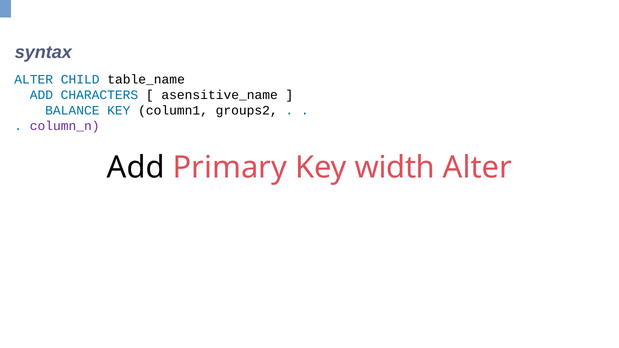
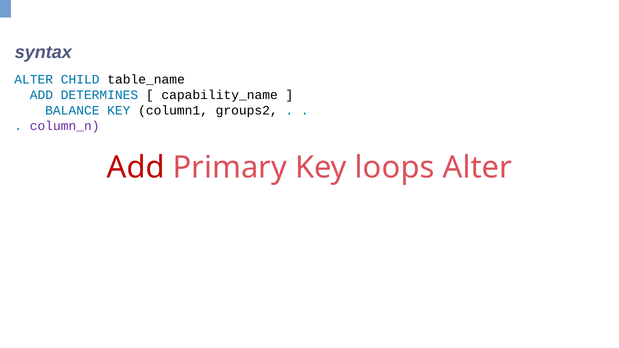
CHARACTERS: CHARACTERS -> DETERMINES
asensitive_name: asensitive_name -> capability_name
Add at (136, 168) colour: black -> red
width: width -> loops
